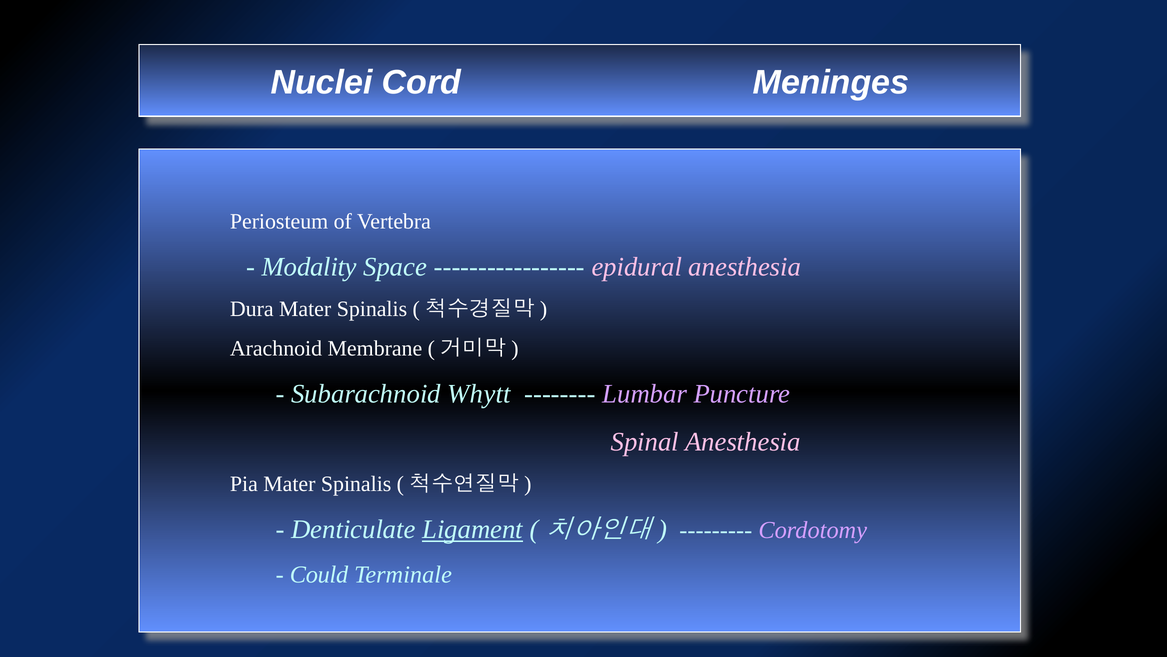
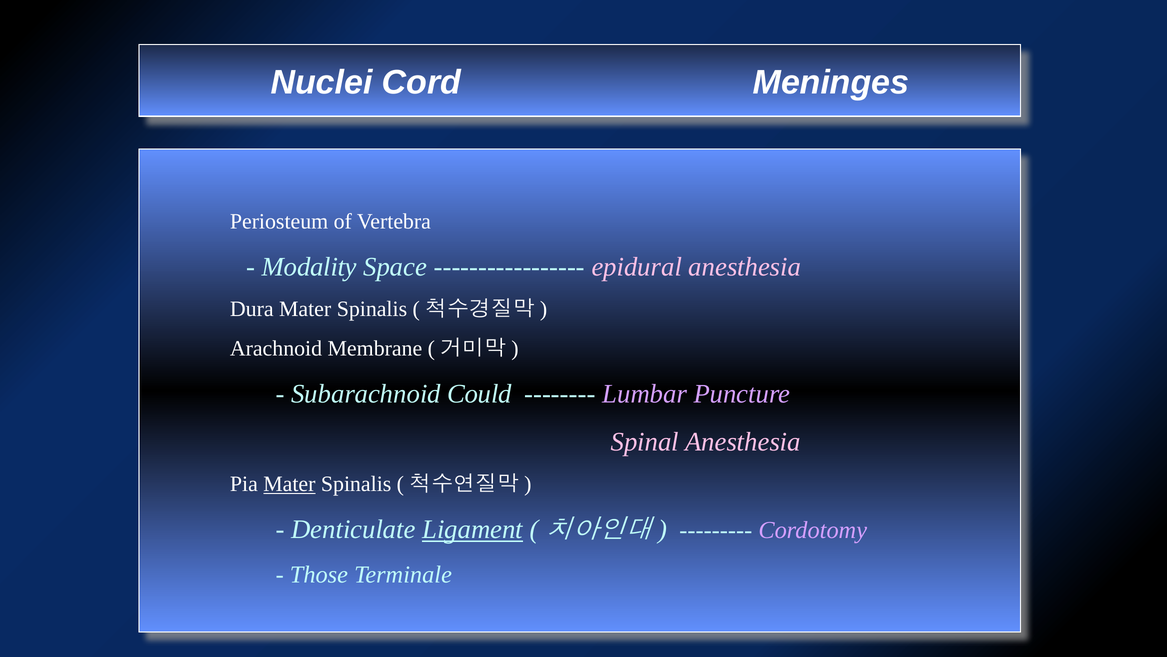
Whytt: Whytt -> Could
Mater at (289, 484) underline: none -> present
Could: Could -> Those
